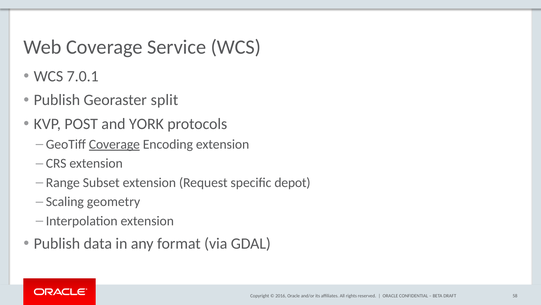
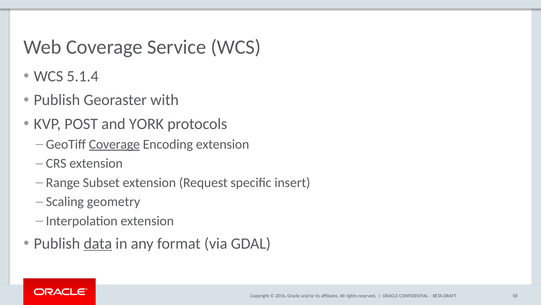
7.0.1: 7.0.1 -> 5.1.4
split: split -> with
depot: depot -> insert
data underline: none -> present
